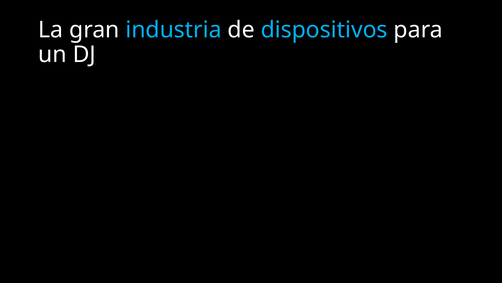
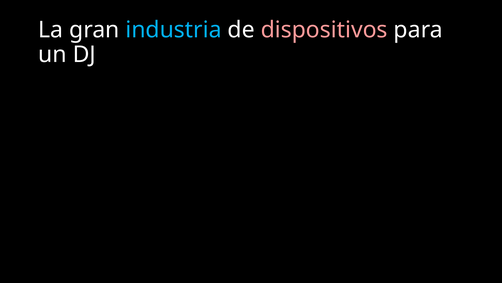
dispositivos colour: light blue -> pink
